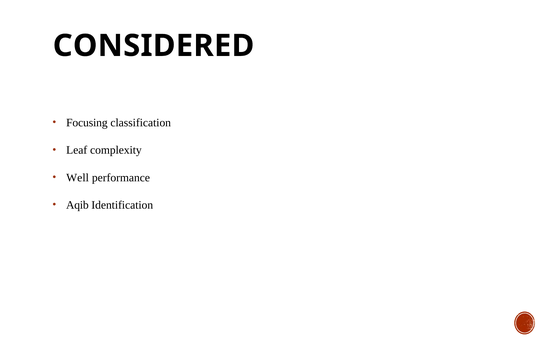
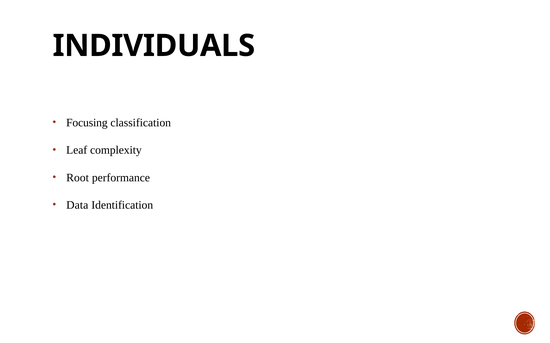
CONSIDERED: CONSIDERED -> INDIVIDUALS
Well: Well -> Root
Aqib: Aqib -> Data
